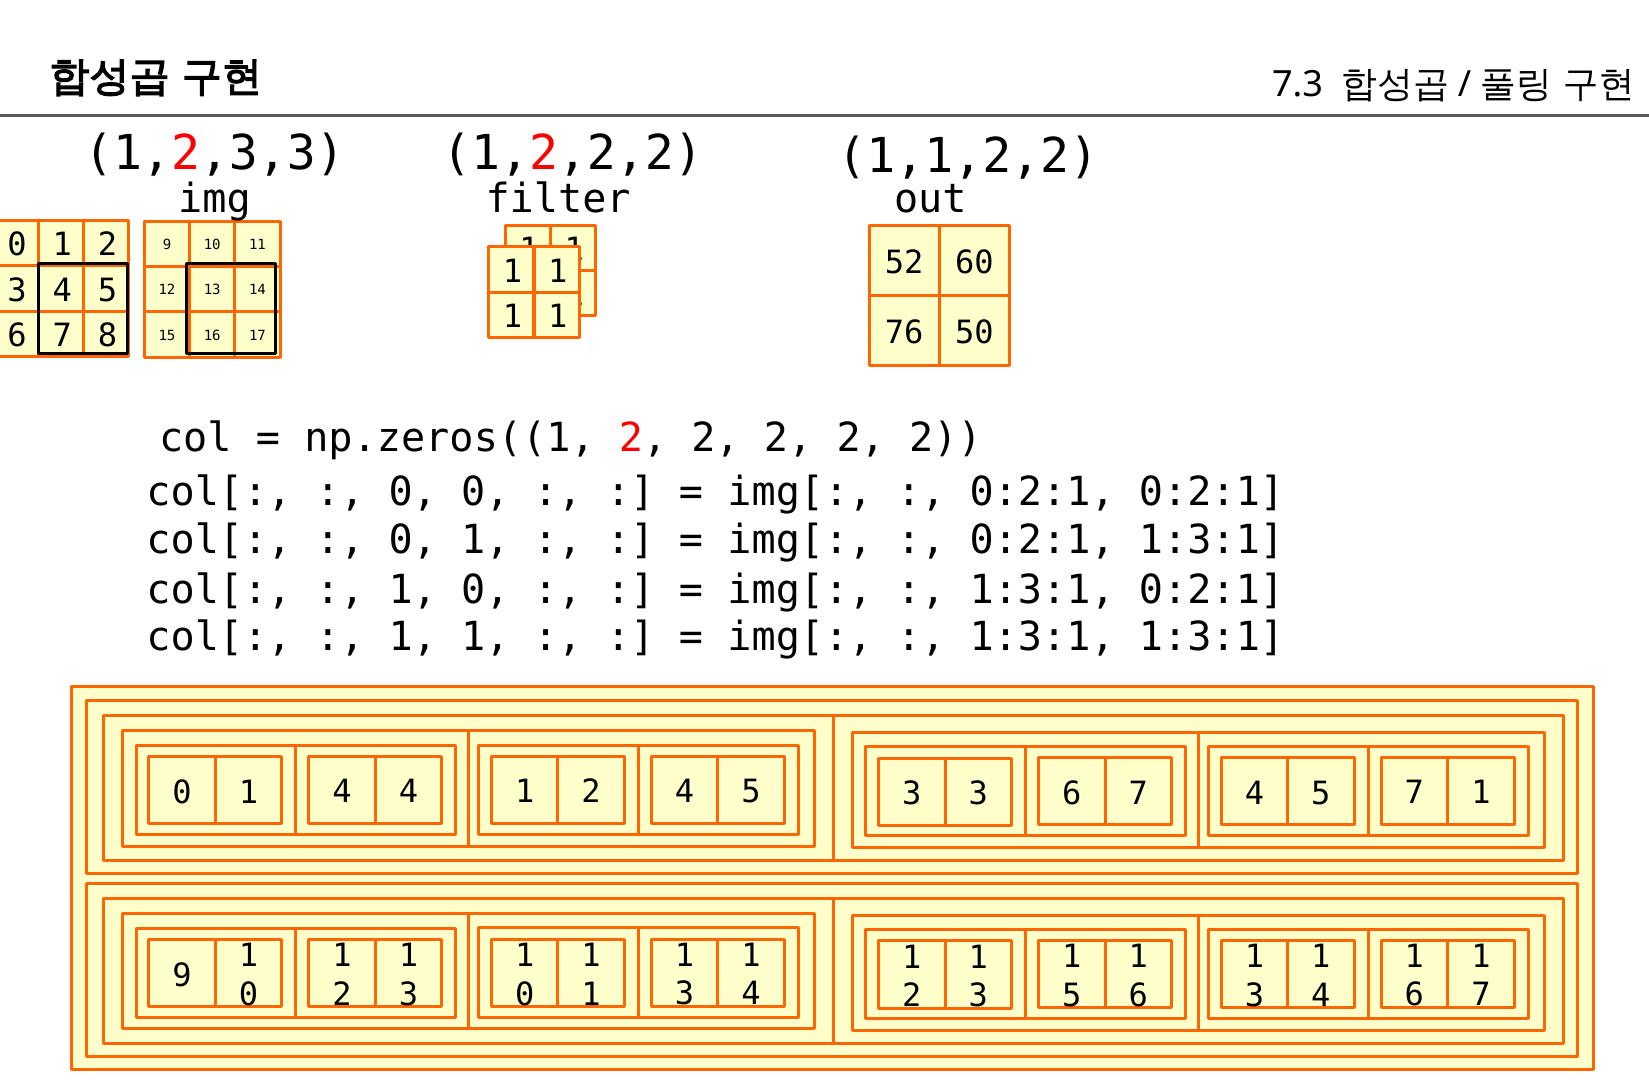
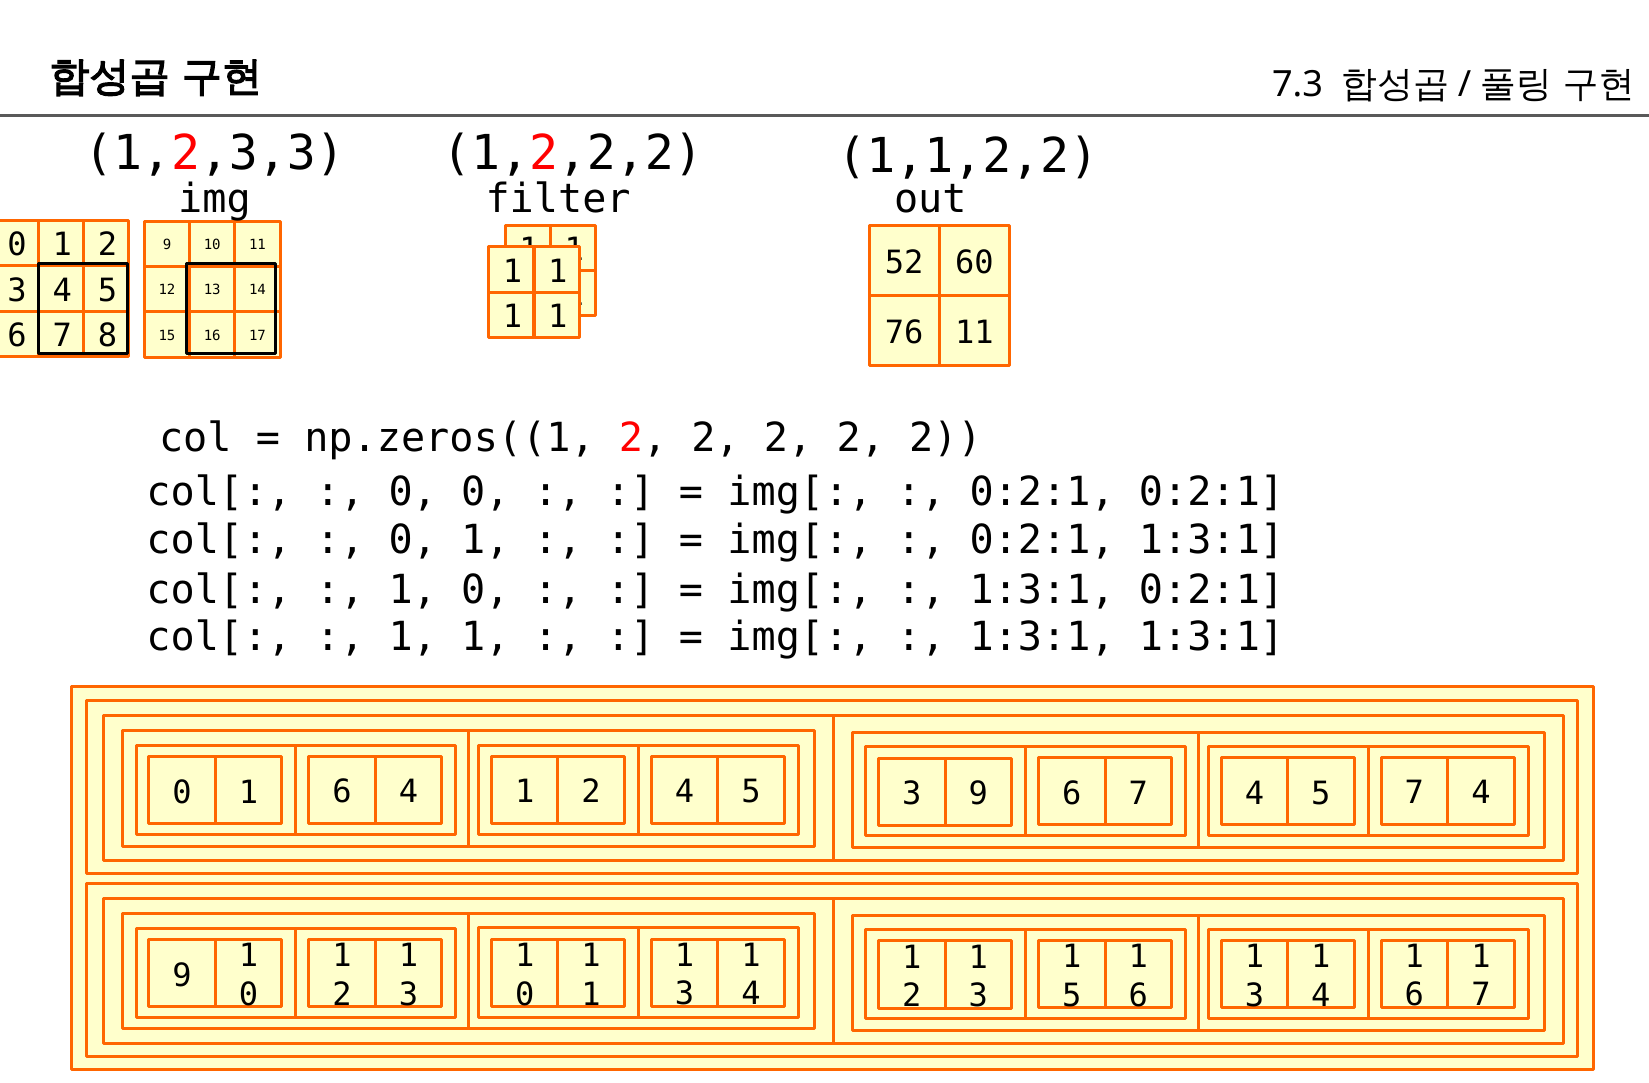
76 50: 50 -> 11
0 1 4: 4 -> 6
3 3: 3 -> 9
5 7 1: 1 -> 4
